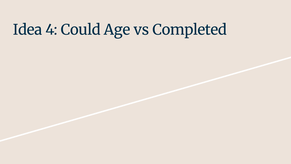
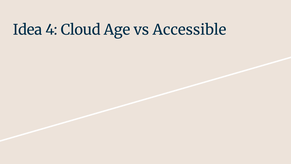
Could: Could -> Cloud
Completed: Completed -> Accessible
